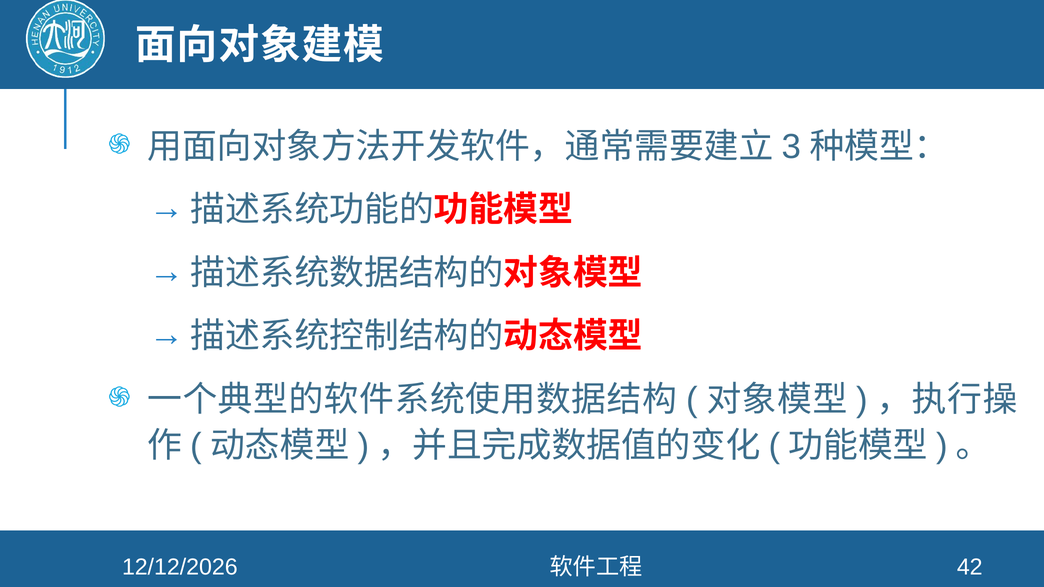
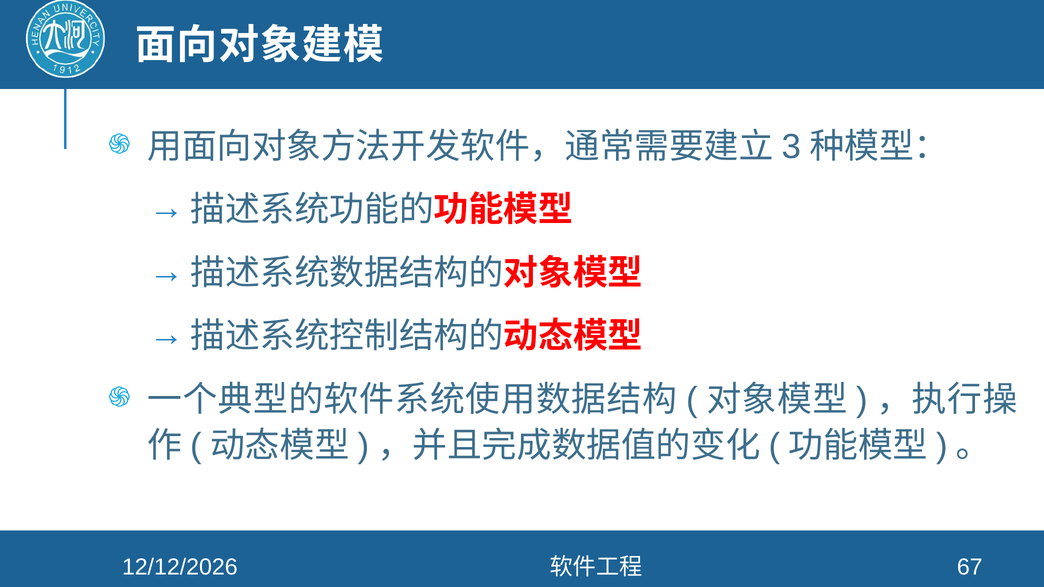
42: 42 -> 67
